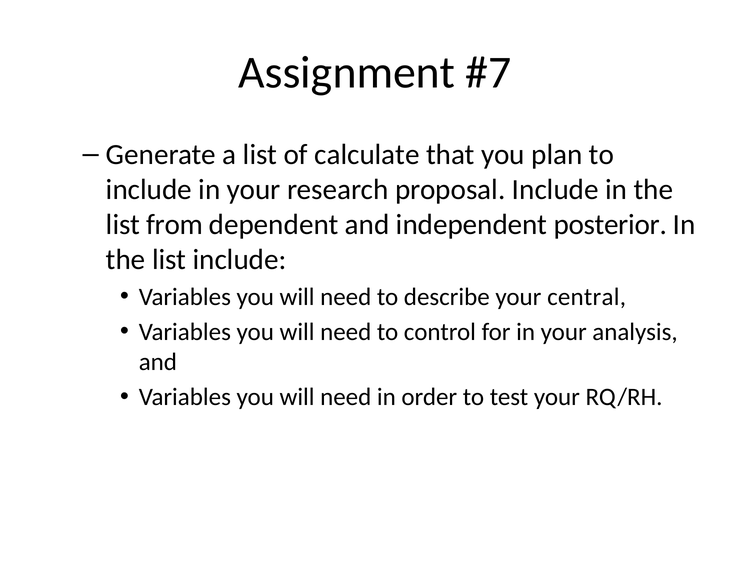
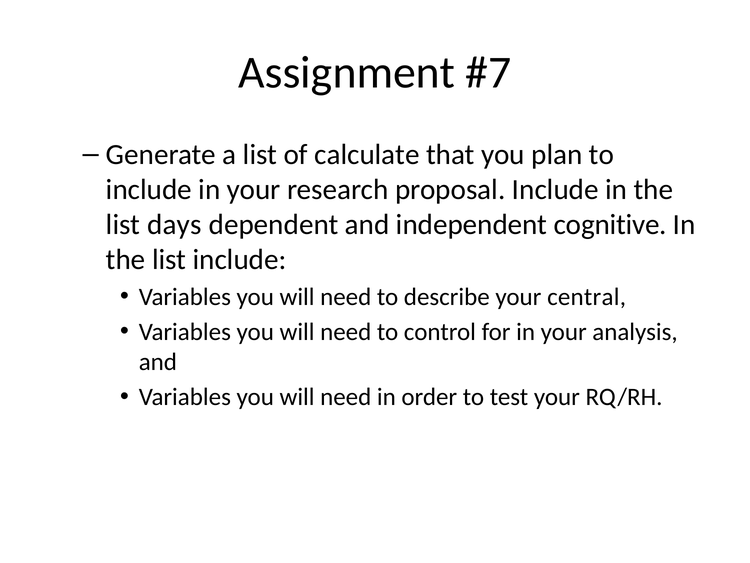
from: from -> days
posterior: posterior -> cognitive
